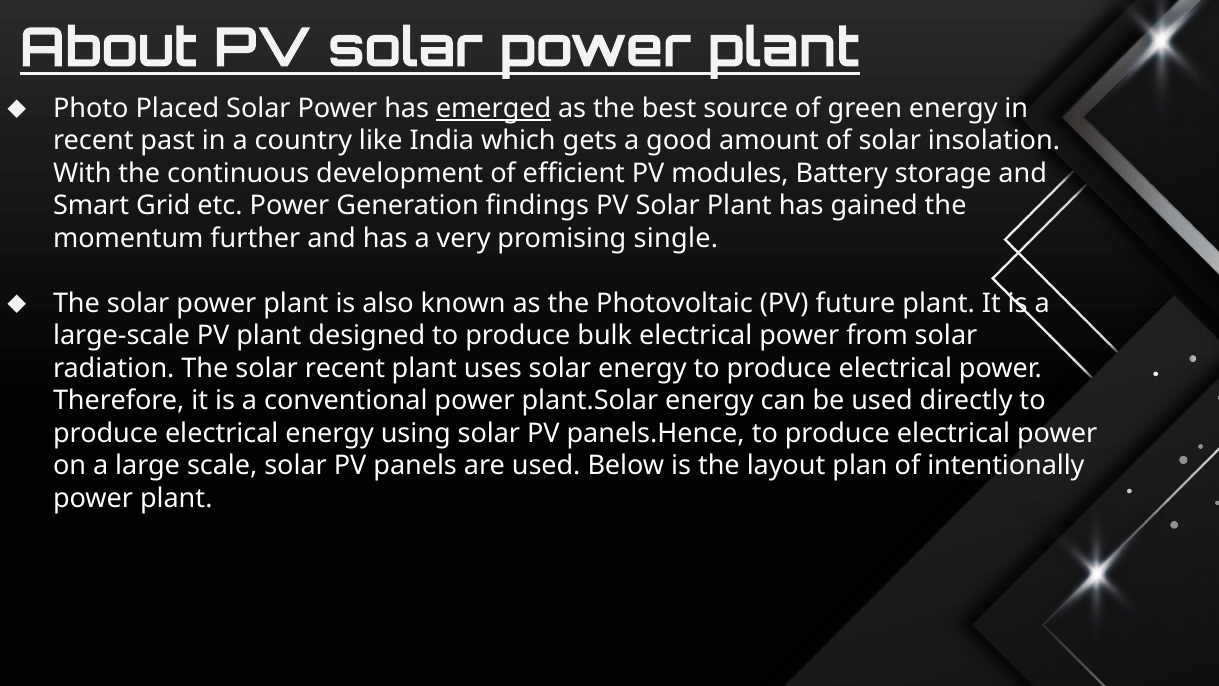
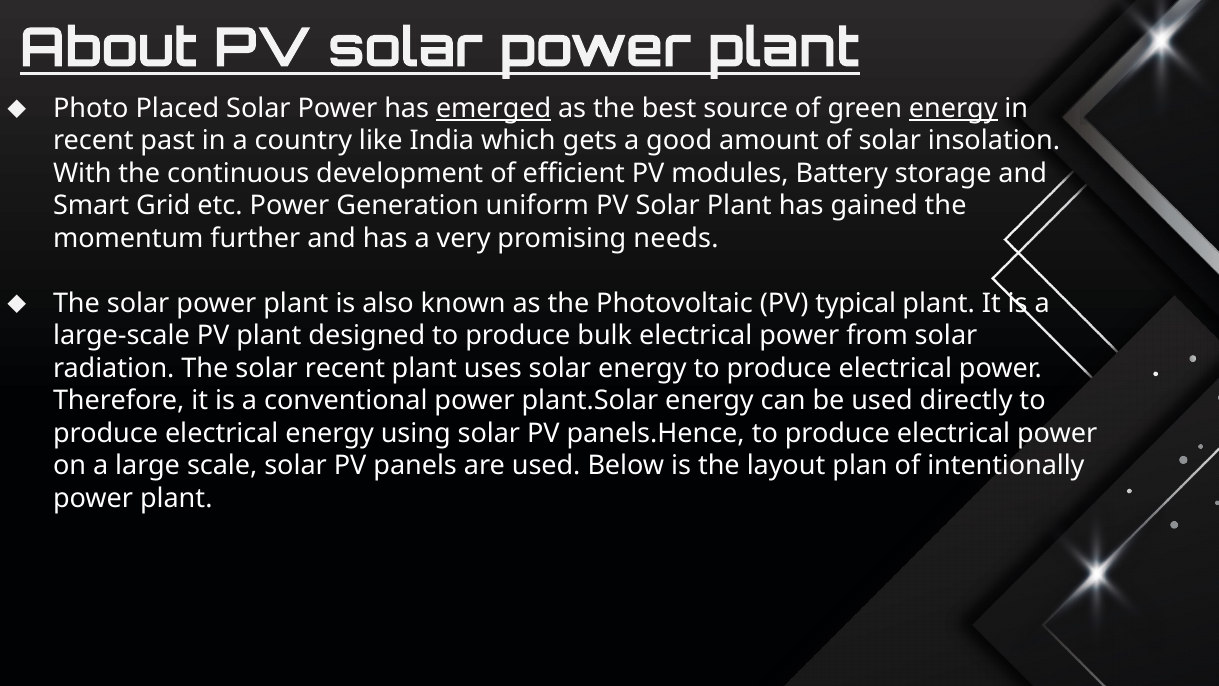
energy at (953, 108) underline: none -> present
findings: findings -> uniform
single: single -> needs
future: future -> typical
